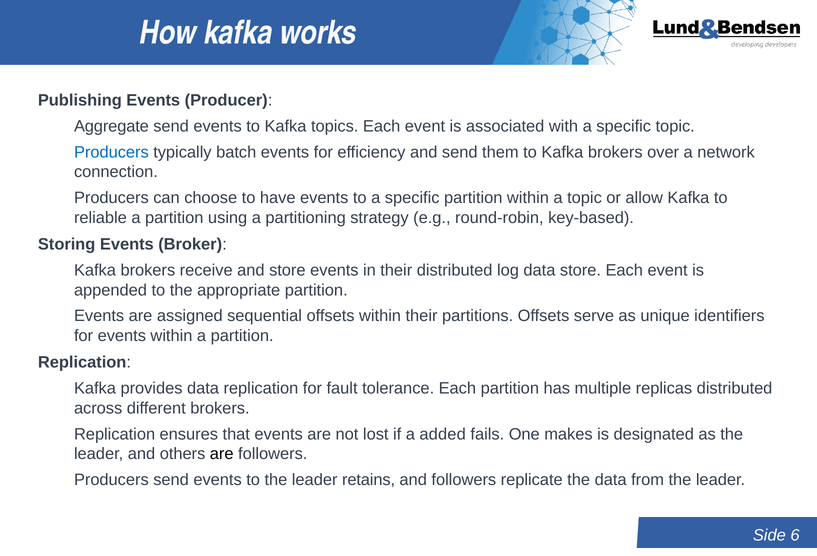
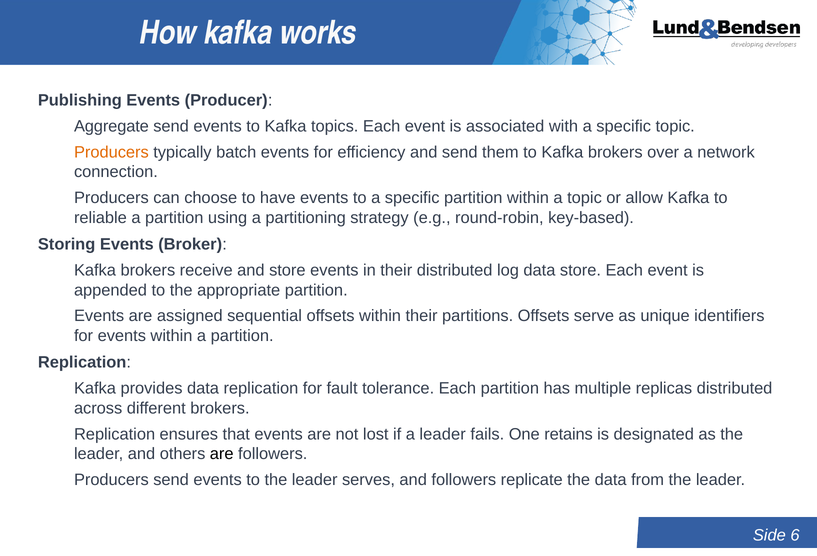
Producers at (111, 152) colour: blue -> orange
a added: added -> leader
makes: makes -> retains
retains: retains -> serves
